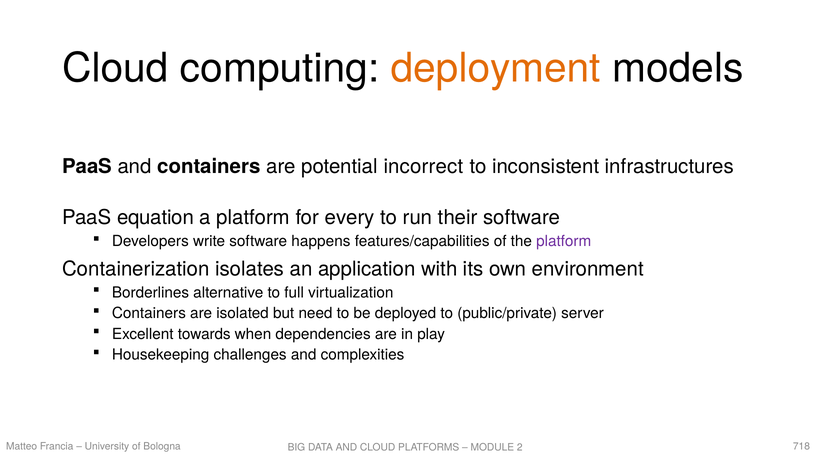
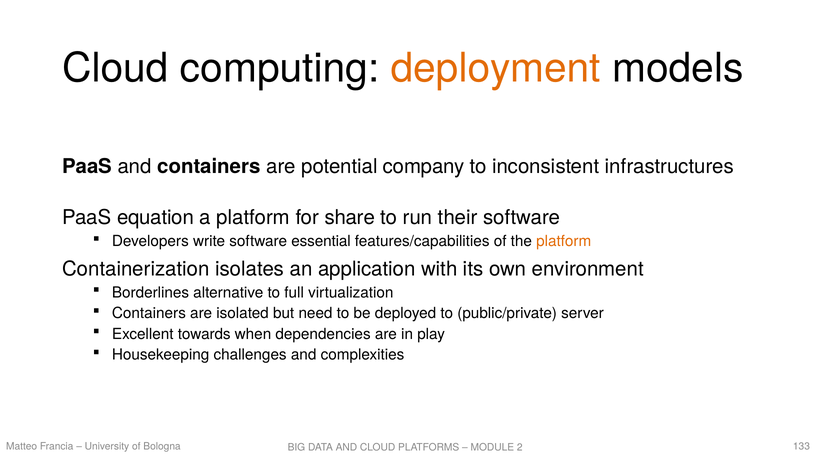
incorrect: incorrect -> company
every: every -> share
happens: happens -> essential
platform at (564, 241) colour: purple -> orange
718: 718 -> 133
